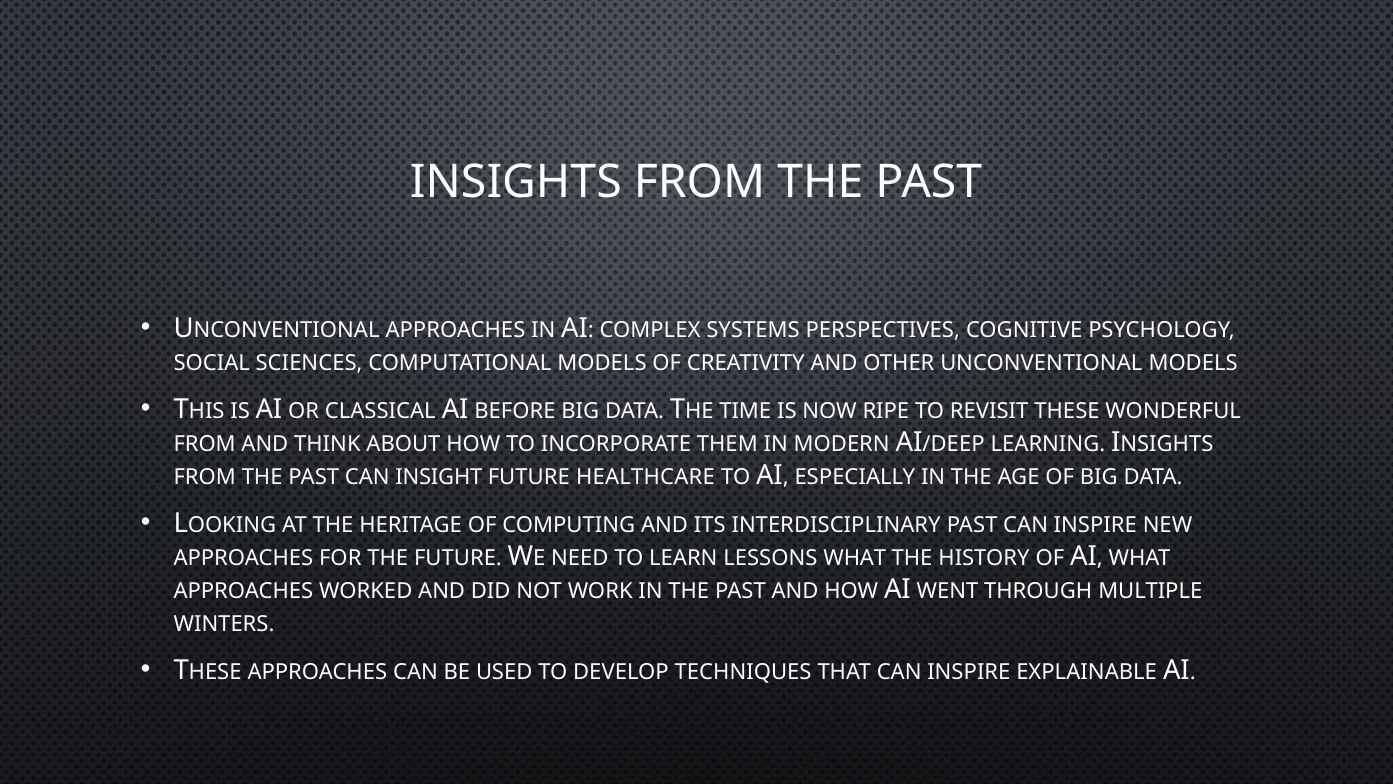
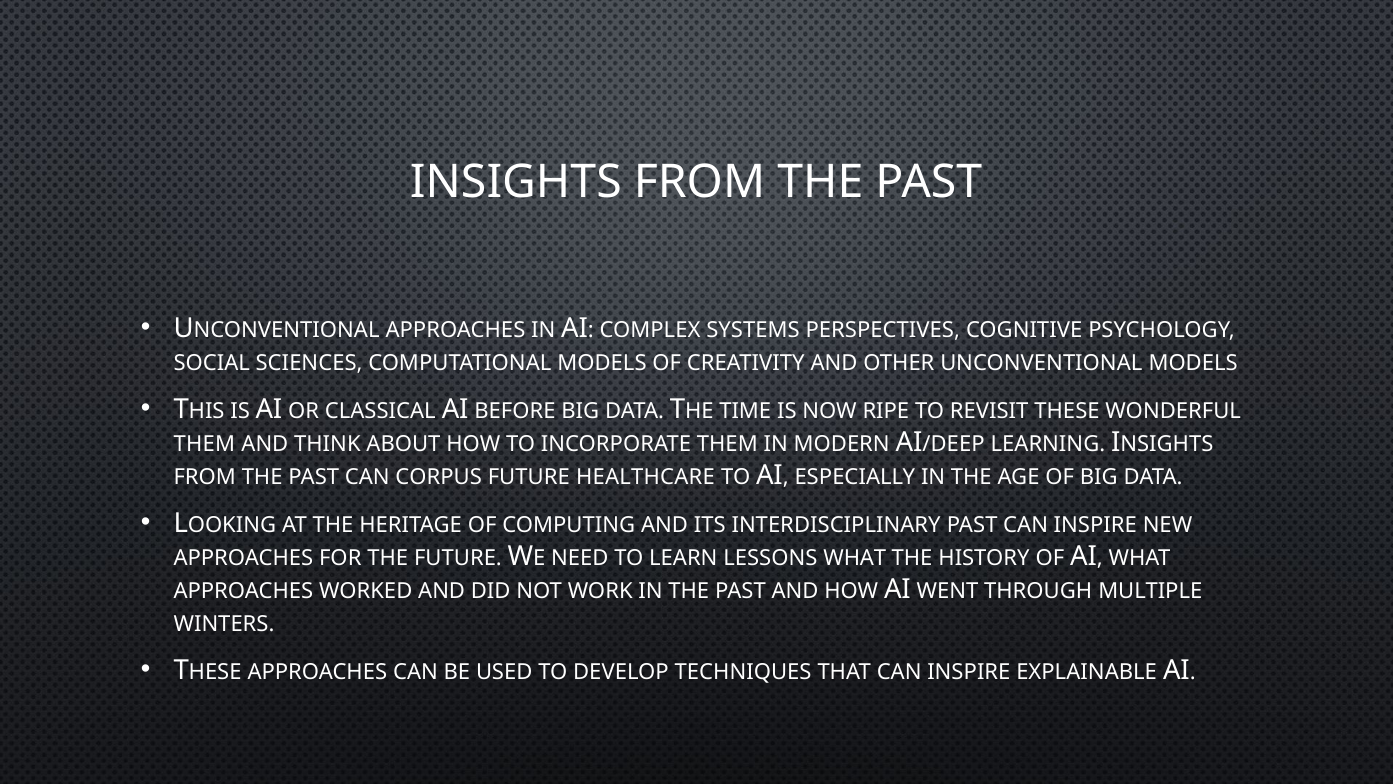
FROM at (205, 444): FROM -> THEM
INSIGHT: INSIGHT -> CORPUS
